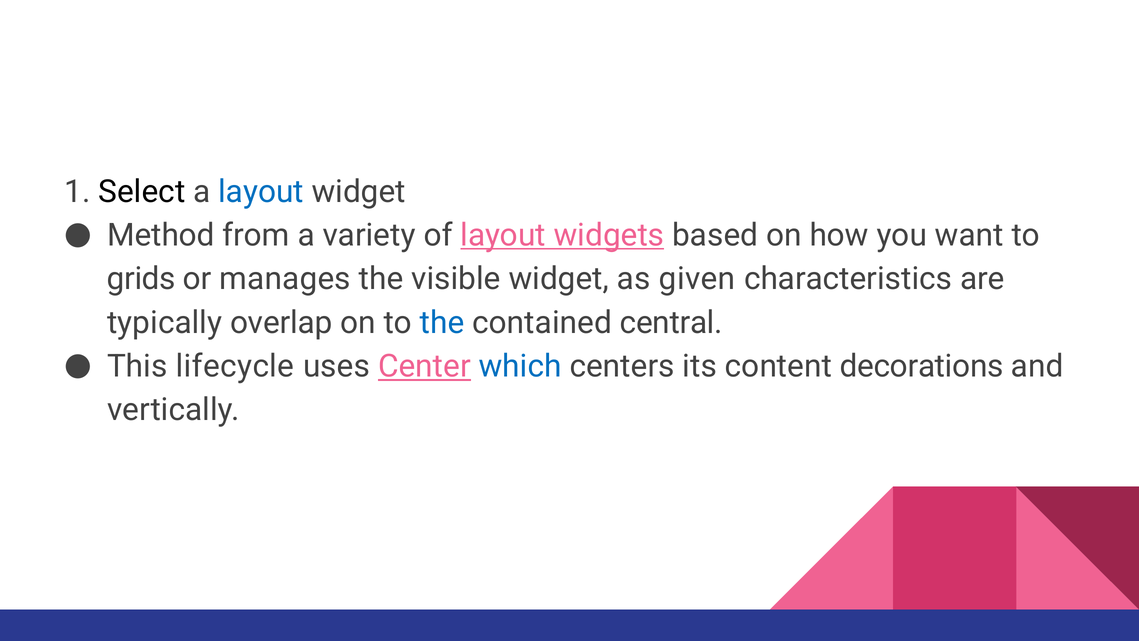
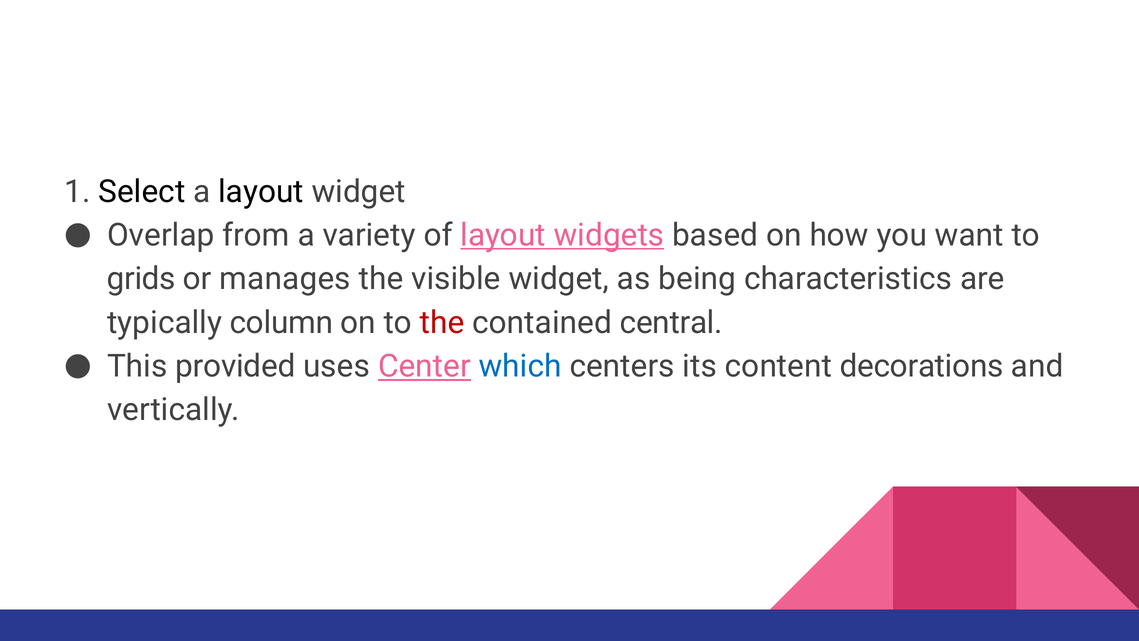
layout at (261, 191) colour: blue -> black
Method: Method -> Overlap
given: given -> being
overlap: overlap -> column
the at (442, 323) colour: blue -> red
lifecycle: lifecycle -> provided
